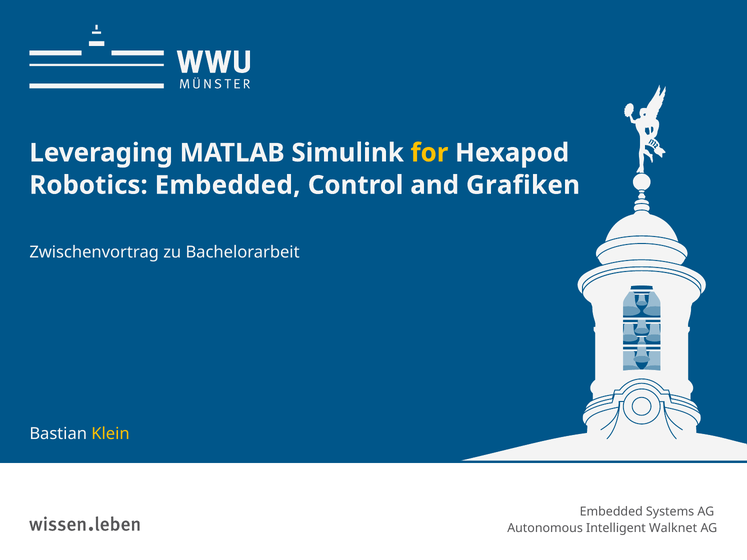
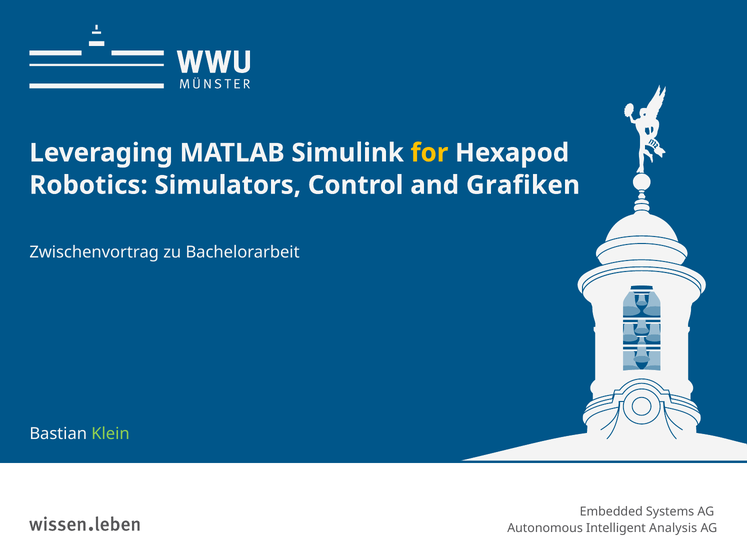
Robotics Embedded: Embedded -> Simulators
Klein colour: yellow -> light green
Walknet: Walknet -> Analysis
